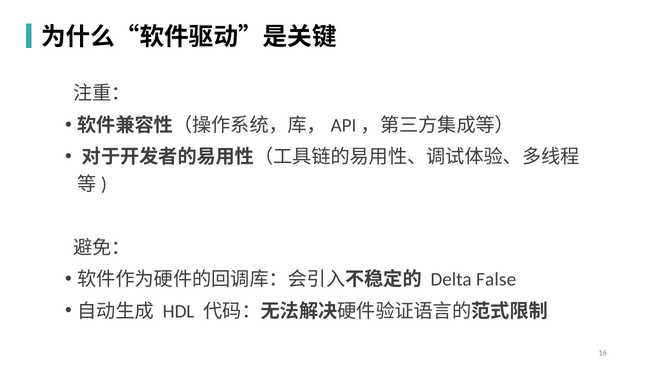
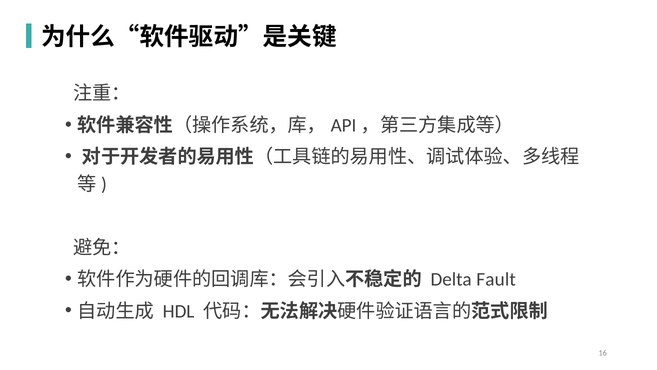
False: False -> Fault
